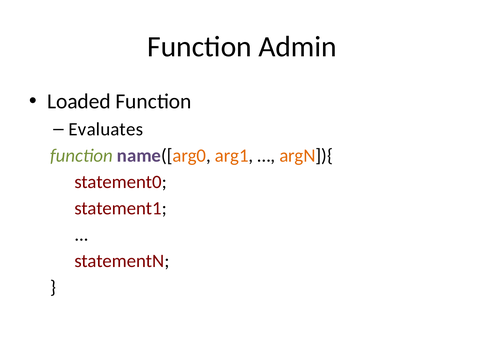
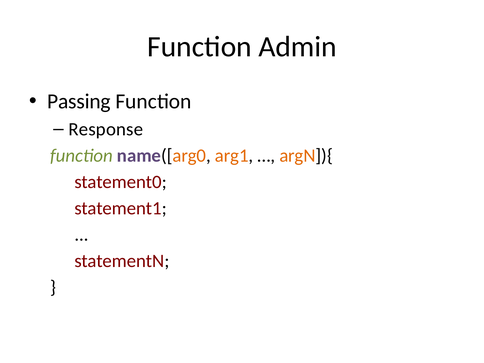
Loaded: Loaded -> Passing
Evaluates: Evaluates -> Response
